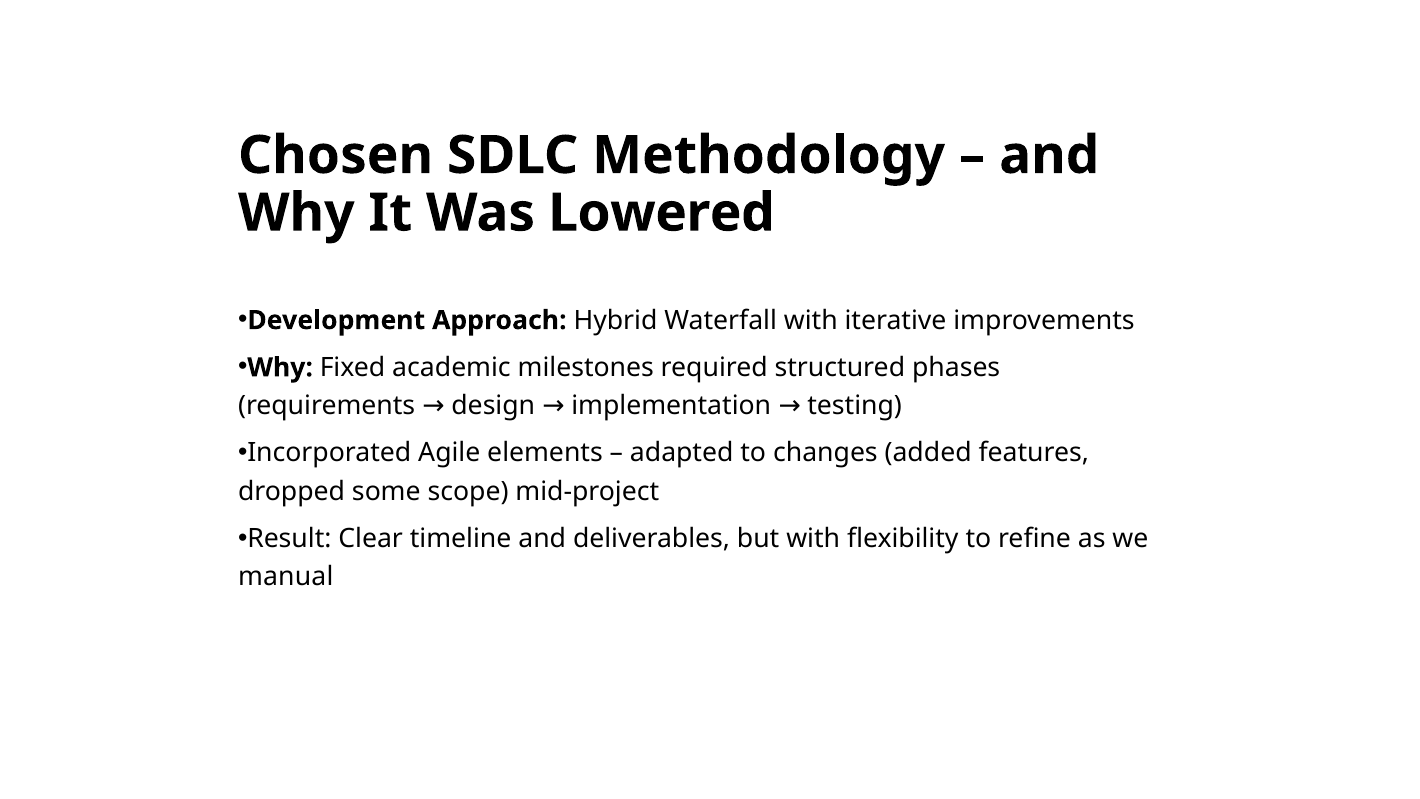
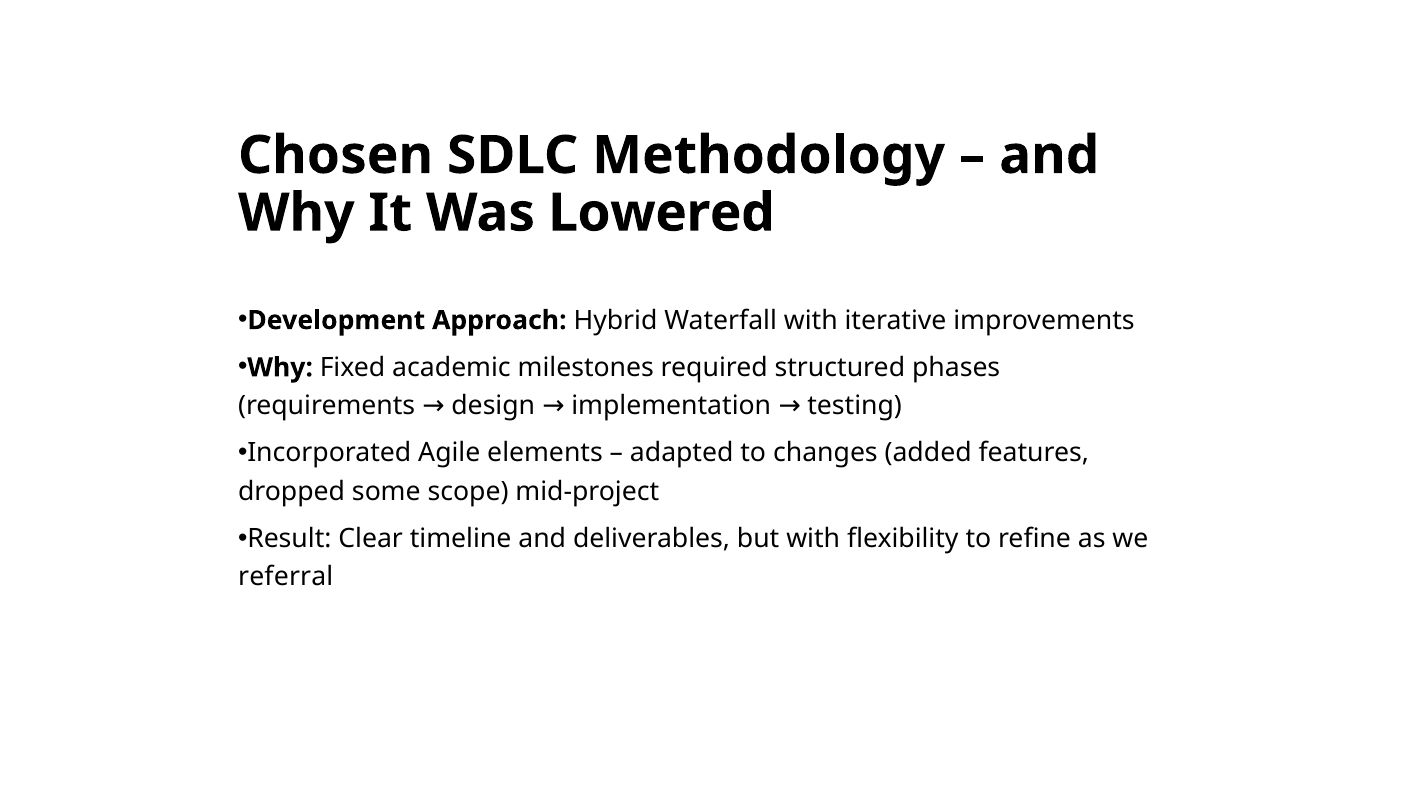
manual: manual -> referral
